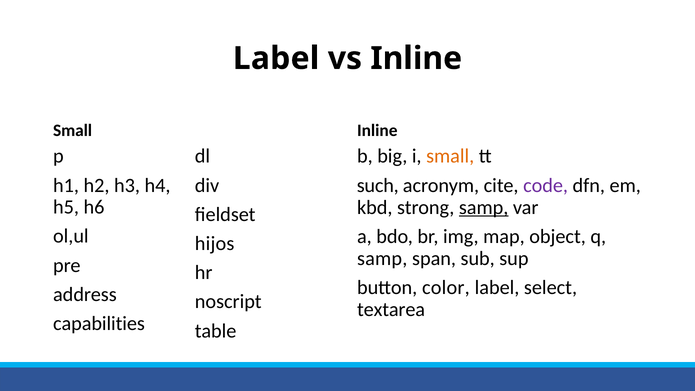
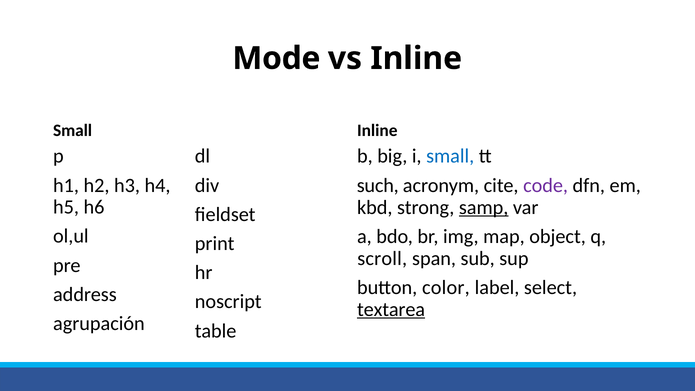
Label at (276, 58): Label -> Mode
small at (450, 156) colour: orange -> blue
hijos: hijos -> print
samp at (382, 258): samp -> scroll
textarea underline: none -> present
capabilities: capabilities -> agrupación
